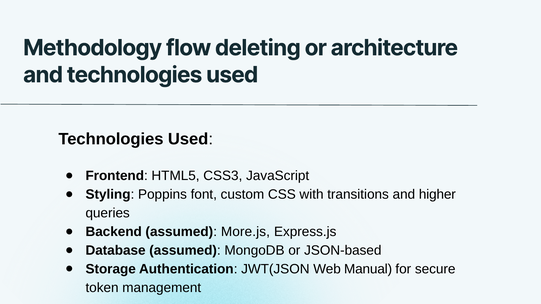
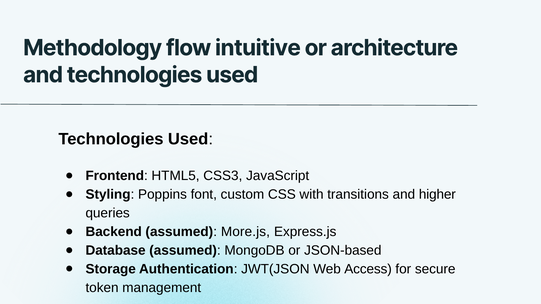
deleting: deleting -> intuitive
Manual: Manual -> Access
